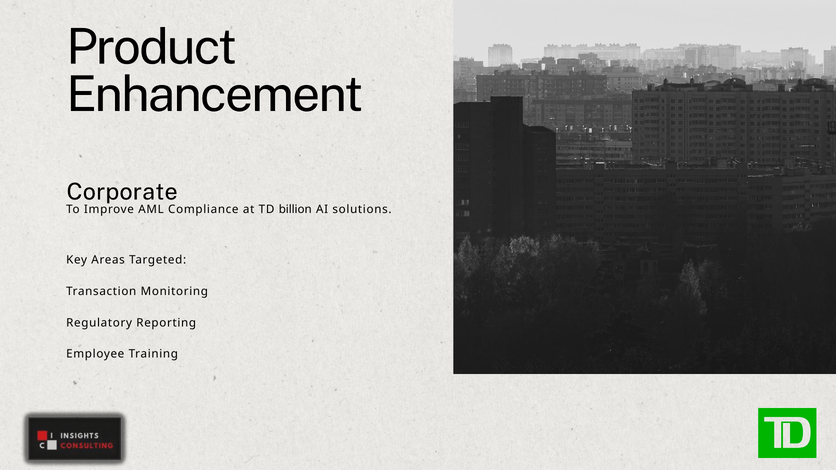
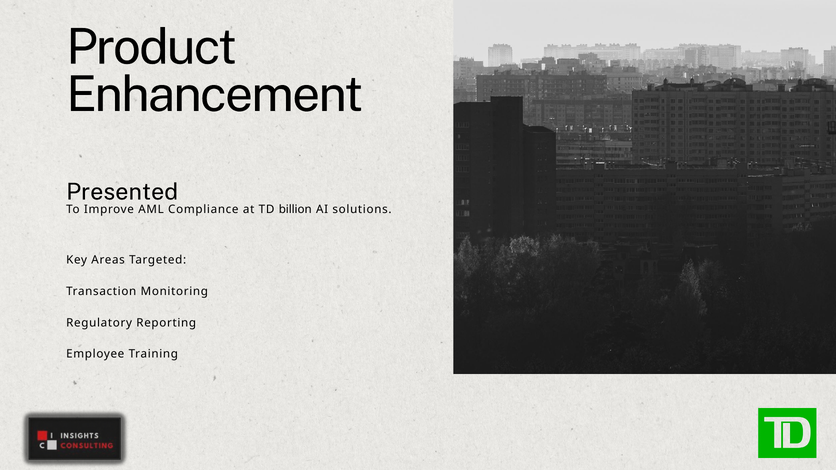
Corporate: Corporate -> Presented
